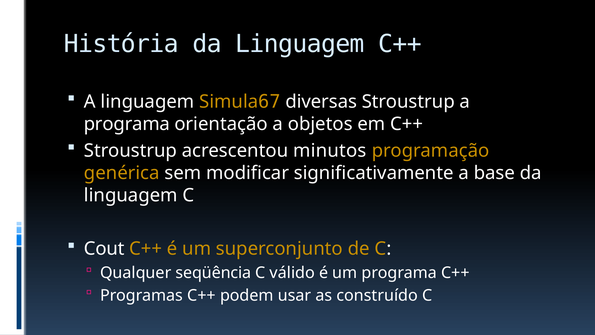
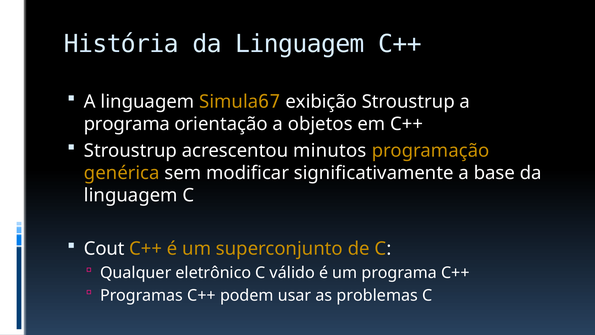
diversas: diversas -> exibição
seqüência: seqüência -> eletrônico
construído: construído -> problemas
